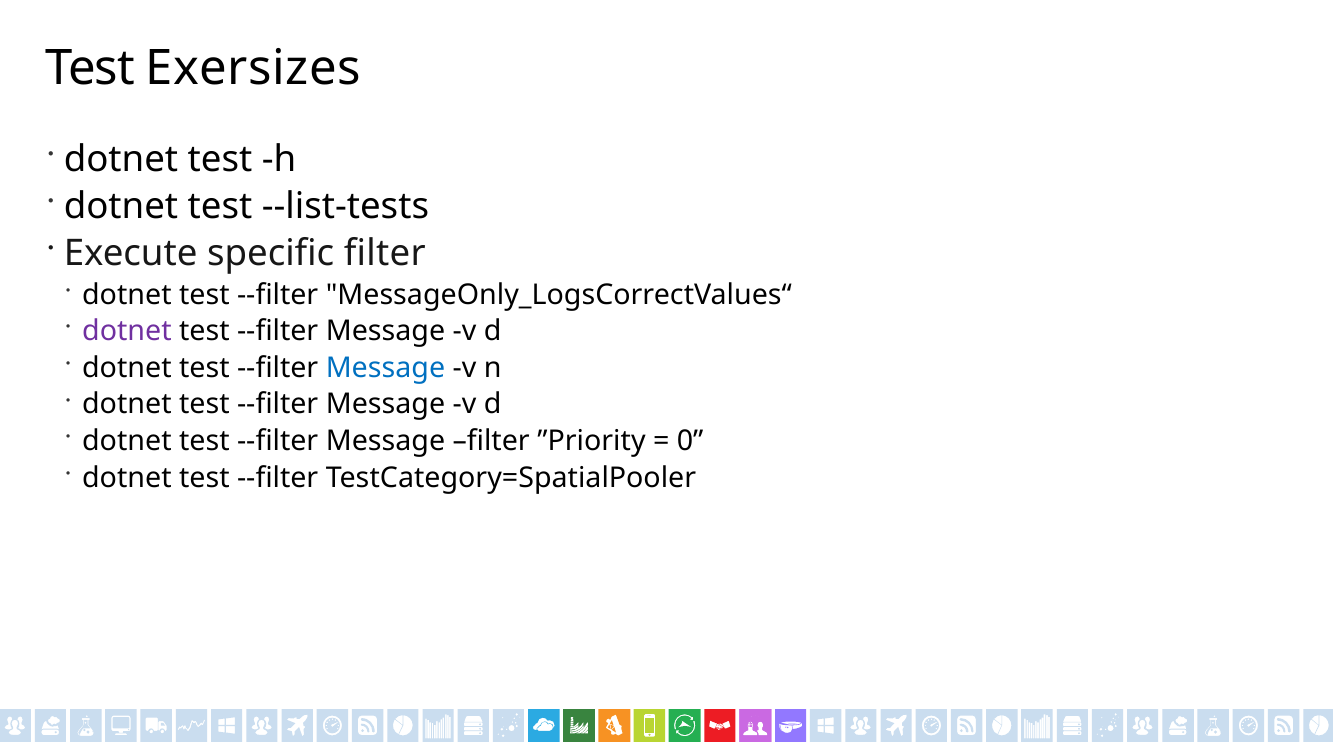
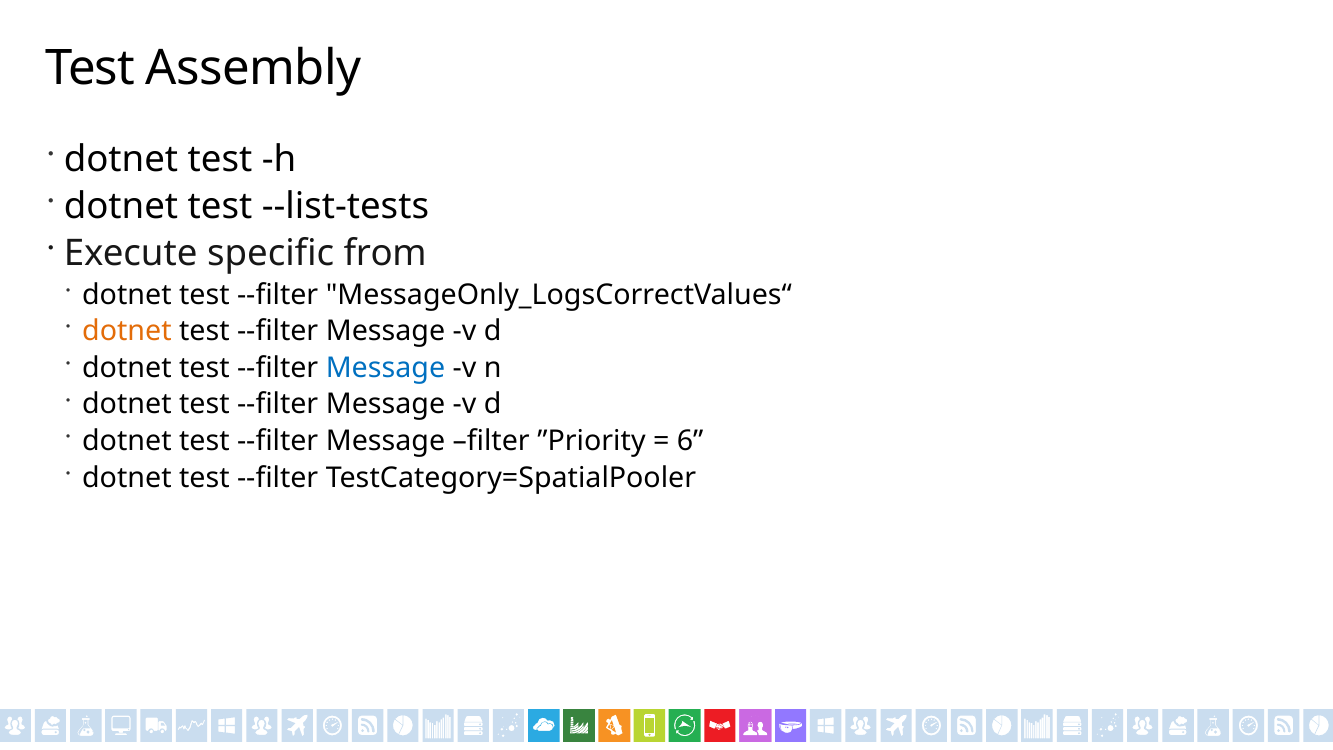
Exersizes: Exersizes -> Assembly
specific filter: filter -> from
dotnet at (127, 331) colour: purple -> orange
0: 0 -> 6
